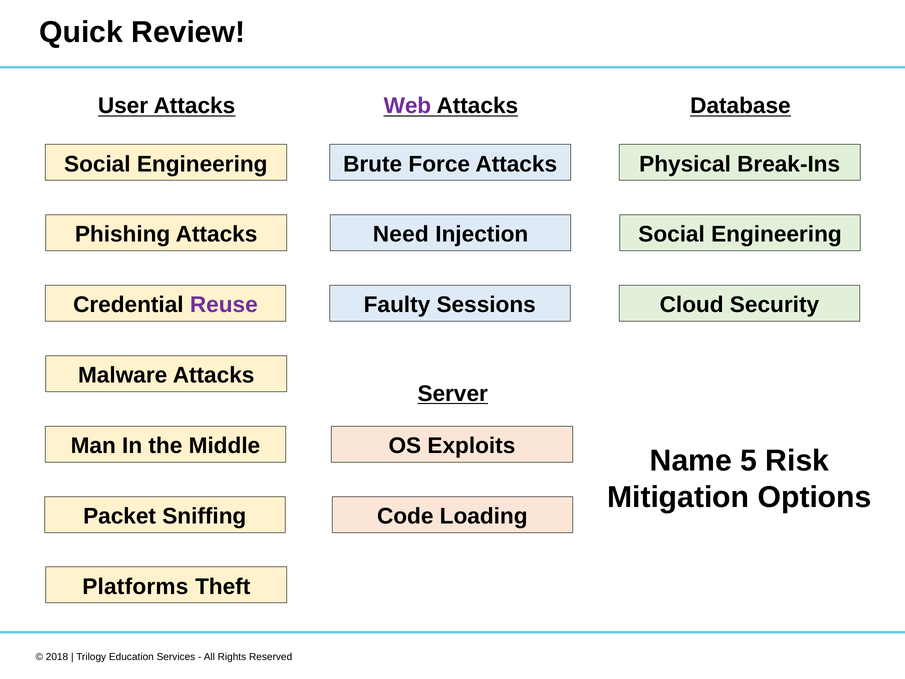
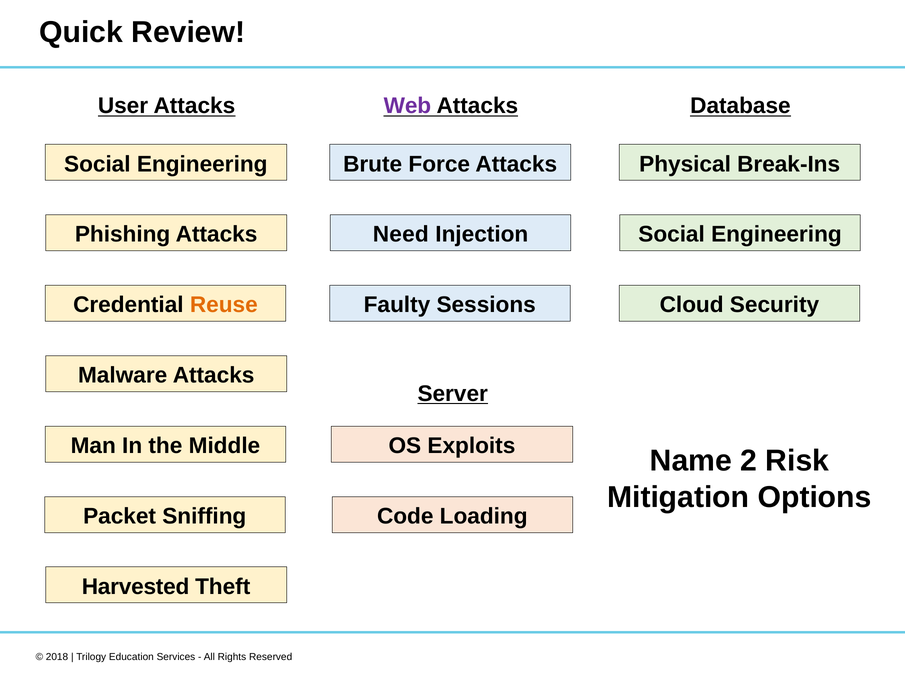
Reuse colour: purple -> orange
5: 5 -> 2
Platforms: Platforms -> Harvested
